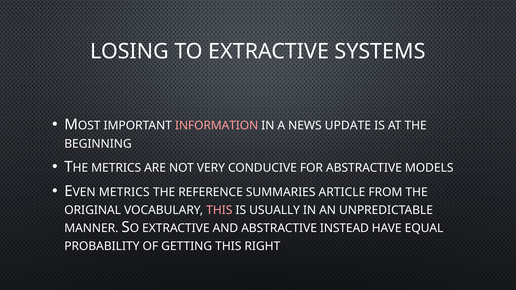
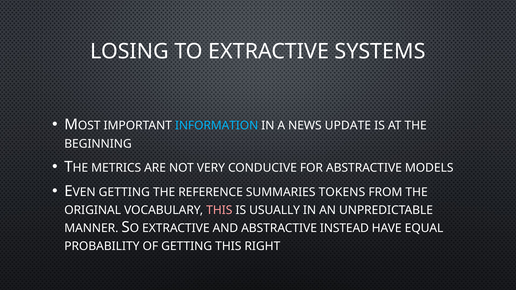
INFORMATION colour: pink -> light blue
METRICS at (124, 192): METRICS -> GETTING
ARTICLE: ARTICLE -> TOKENS
